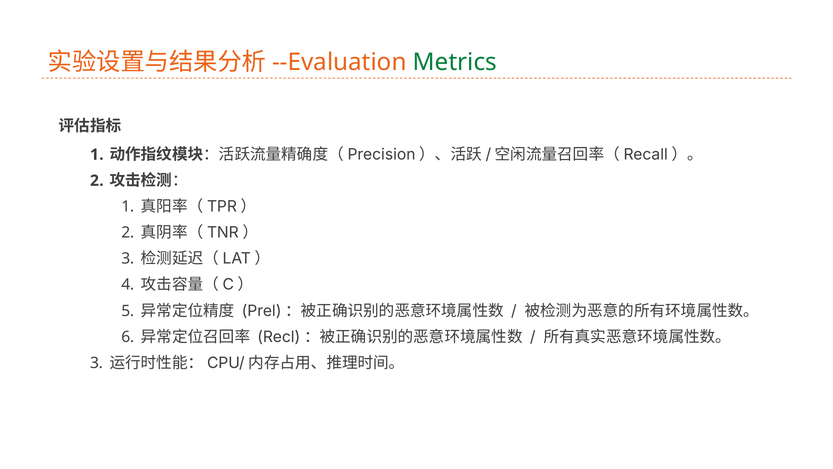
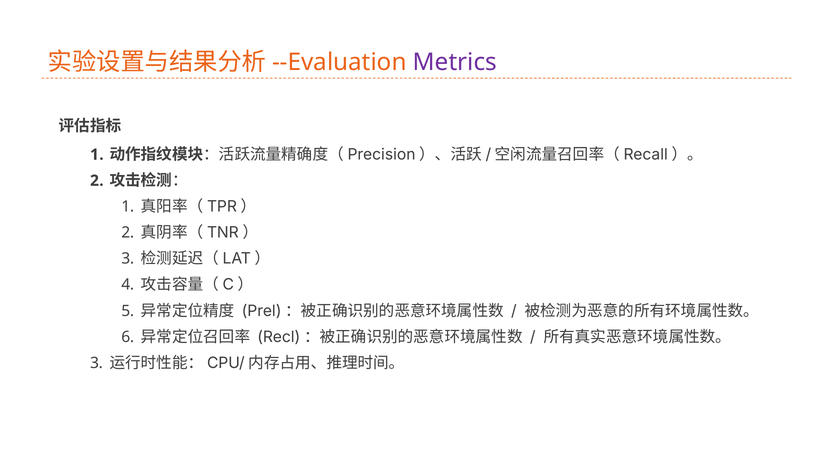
Metrics colour: green -> purple
